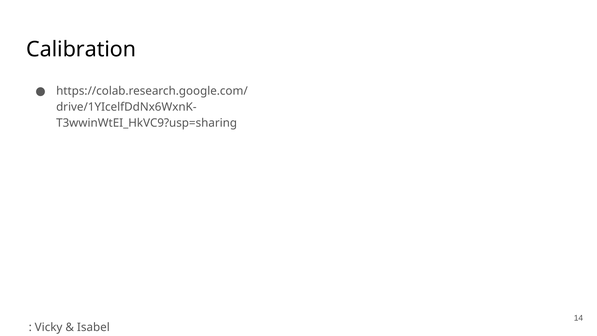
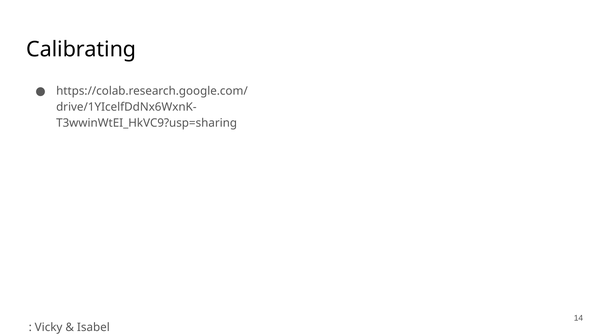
Calibration: Calibration -> Calibrating
